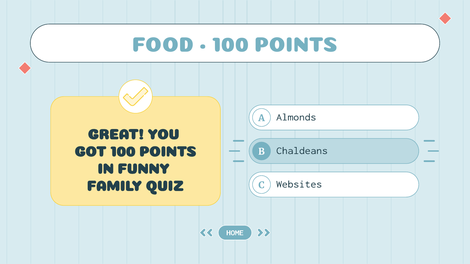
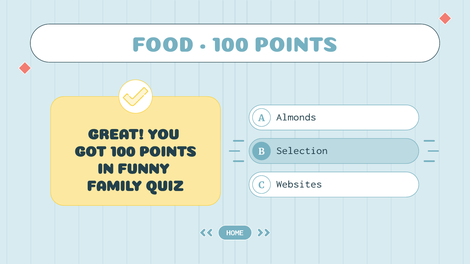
Chaldeans: Chaldeans -> Selection
